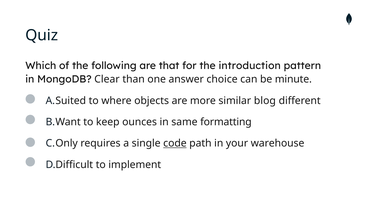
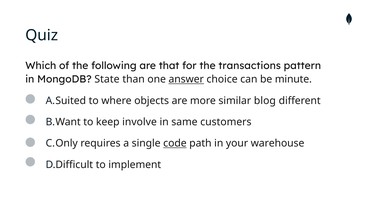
introduction: introduction -> transactions
Clear: Clear -> State
answer underline: none -> present
ounces: ounces -> involve
formatting: formatting -> customers
